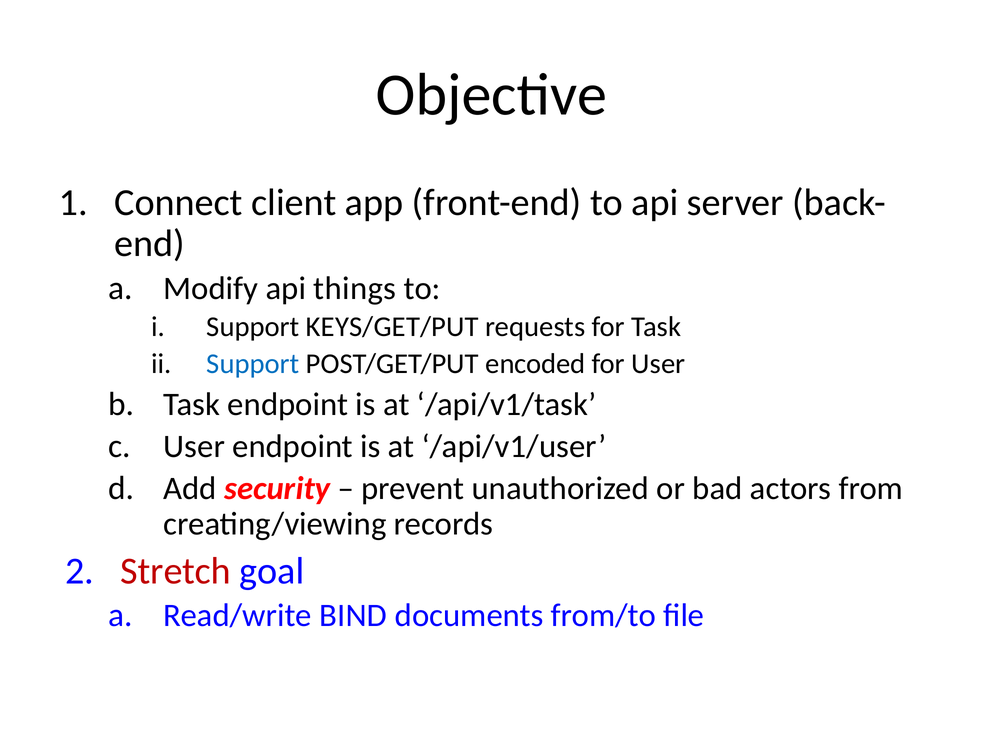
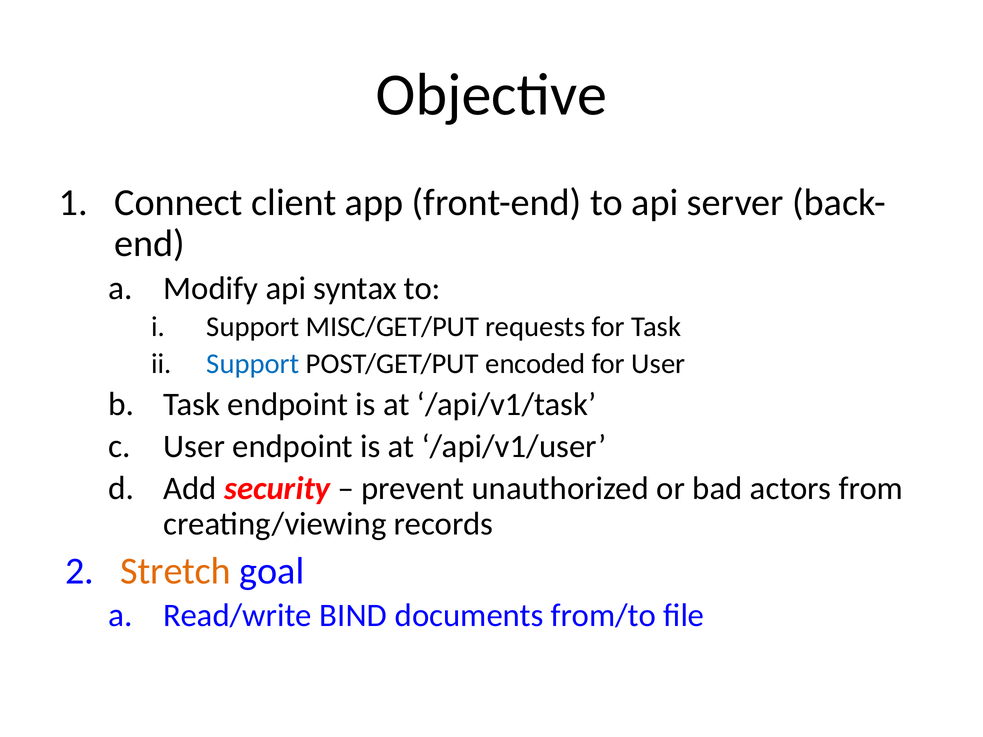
things: things -> syntax
KEYS/GET/PUT: KEYS/GET/PUT -> MISC/GET/PUT
Stretch colour: red -> orange
